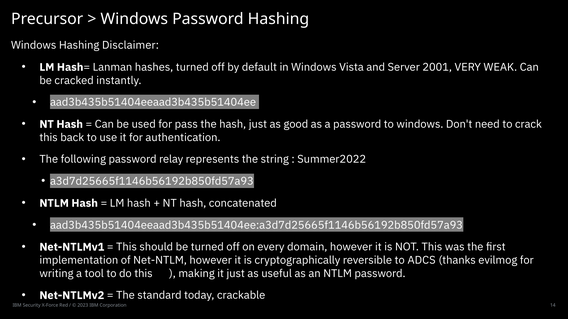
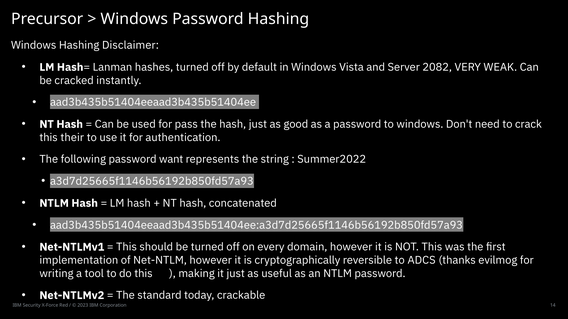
2001: 2001 -> 2082
back: back -> their
relay: relay -> want
